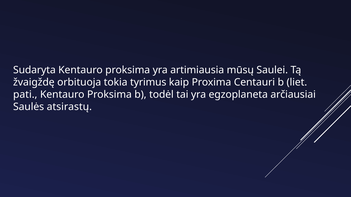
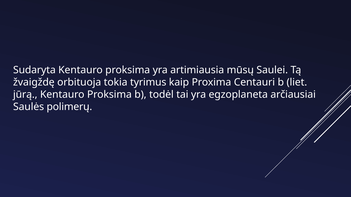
pati: pati -> jūrą
atsirastų: atsirastų -> polimerų
